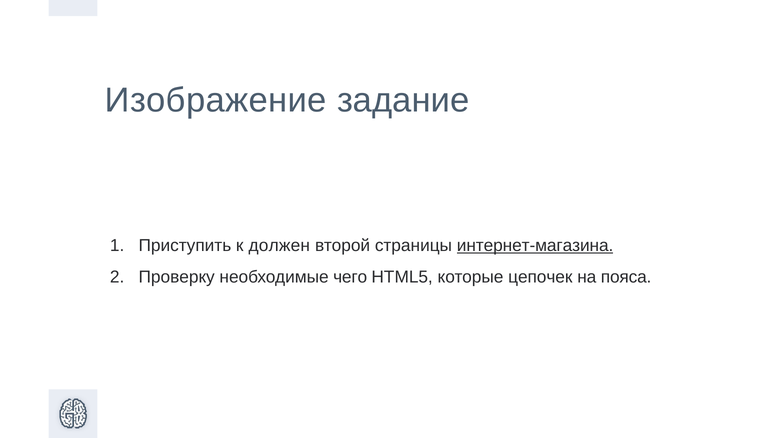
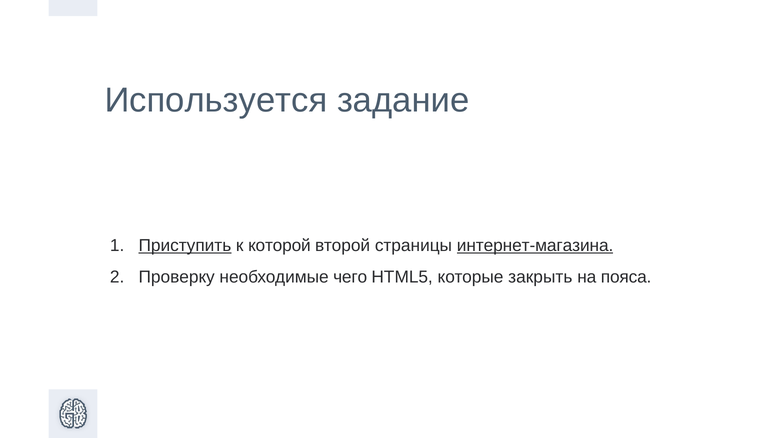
Изображение: Изображение -> Используется
Приступить underline: none -> present
должен: должен -> которой
цепочек: цепочек -> закрыть
